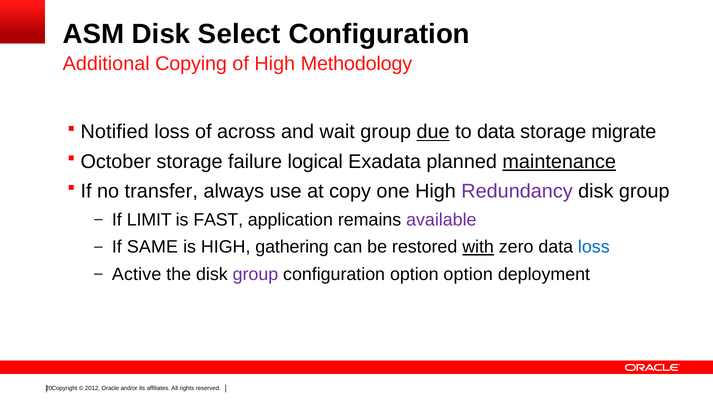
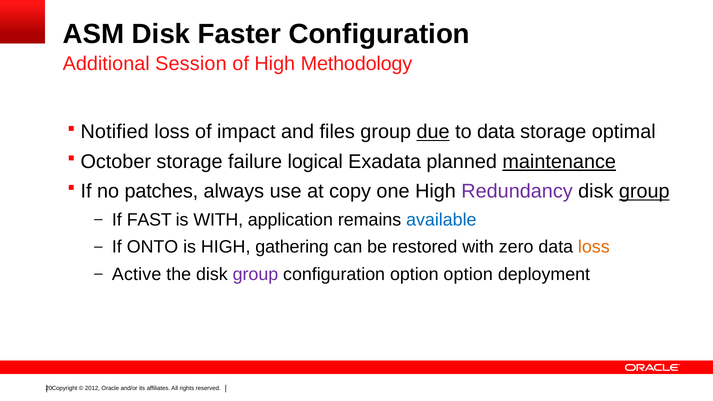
Select: Select -> Faster
Copying: Copying -> Session
across: across -> impact
wait: wait -> files
migrate: migrate -> optimal
transfer: transfer -> patches
group at (644, 191) underline: none -> present
LIMIT: LIMIT -> FAST
is FAST: FAST -> WITH
available colour: purple -> blue
SAME: SAME -> ONTO
with at (478, 247) underline: present -> none
loss at (594, 247) colour: blue -> orange
